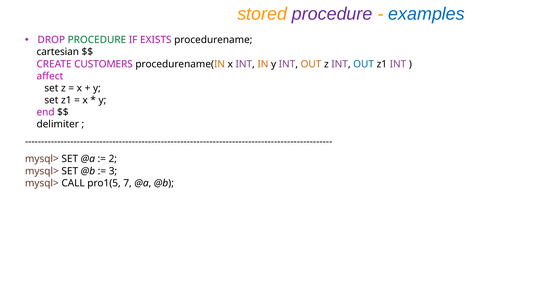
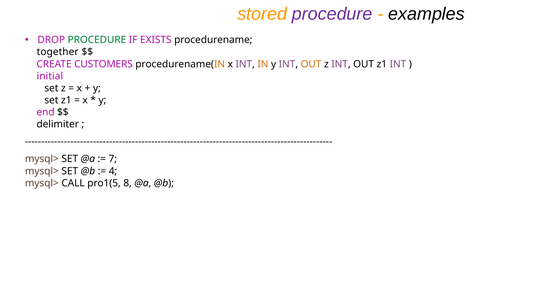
examples colour: blue -> black
cartesian: cartesian -> together
OUT at (364, 64) colour: blue -> black
affect: affect -> initial
2: 2 -> 7
3: 3 -> 4
7: 7 -> 8
